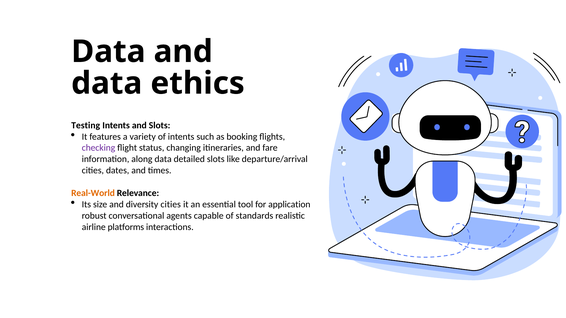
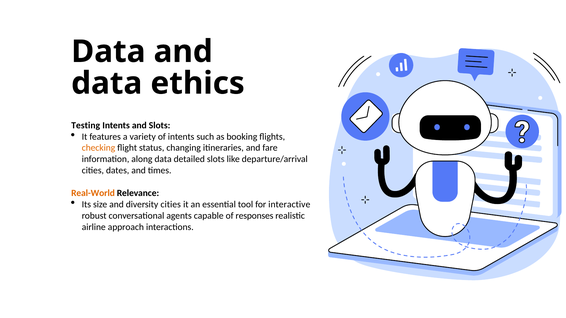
checking colour: purple -> orange
application: application -> interactive
standards: standards -> responses
platforms: platforms -> approach
